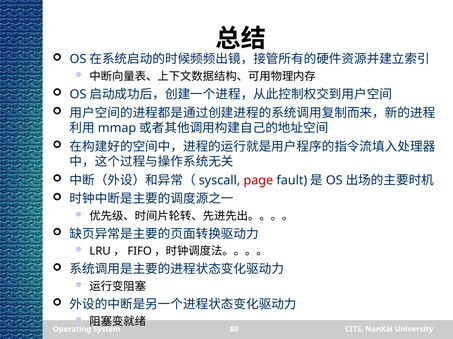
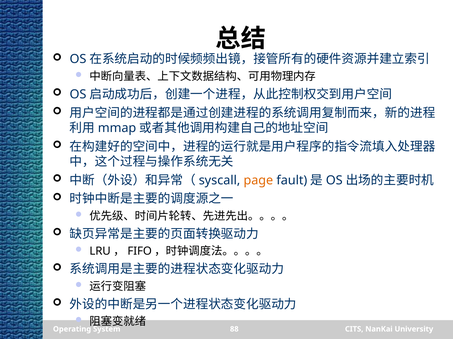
page colour: red -> orange
